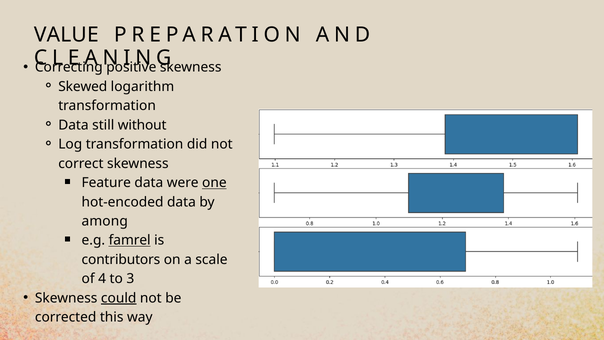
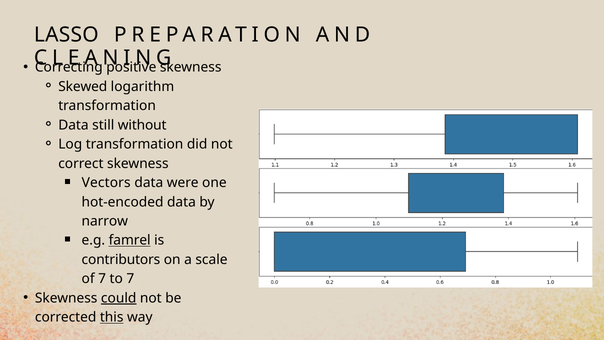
VALUE: VALUE -> LASSO
Feature: Feature -> Vectors
one underline: present -> none
among: among -> narrow
of 4: 4 -> 7
to 3: 3 -> 7
this underline: none -> present
